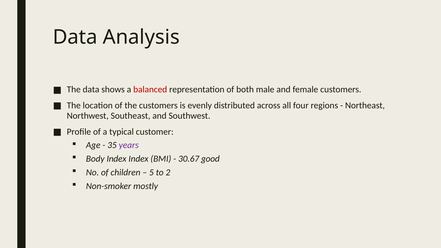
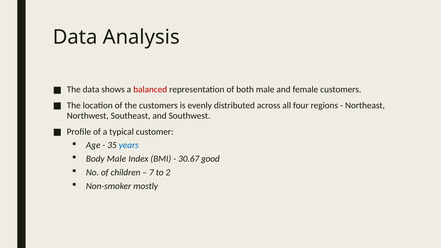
years colour: purple -> blue
Body Index: Index -> Male
5: 5 -> 7
